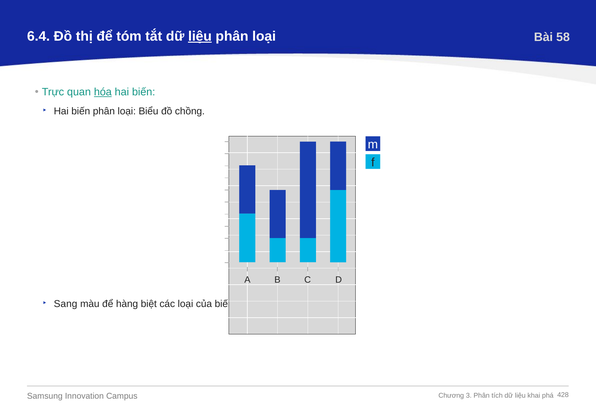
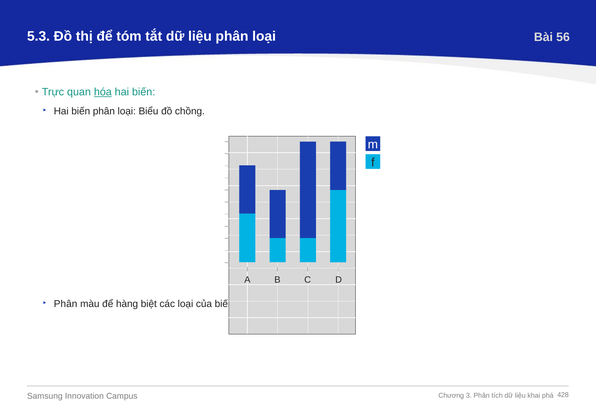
6.4: 6.4 -> 5.3
liệu at (200, 36) underline: present -> none
58: 58 -> 56
Sang at (66, 304): Sang -> Phân
